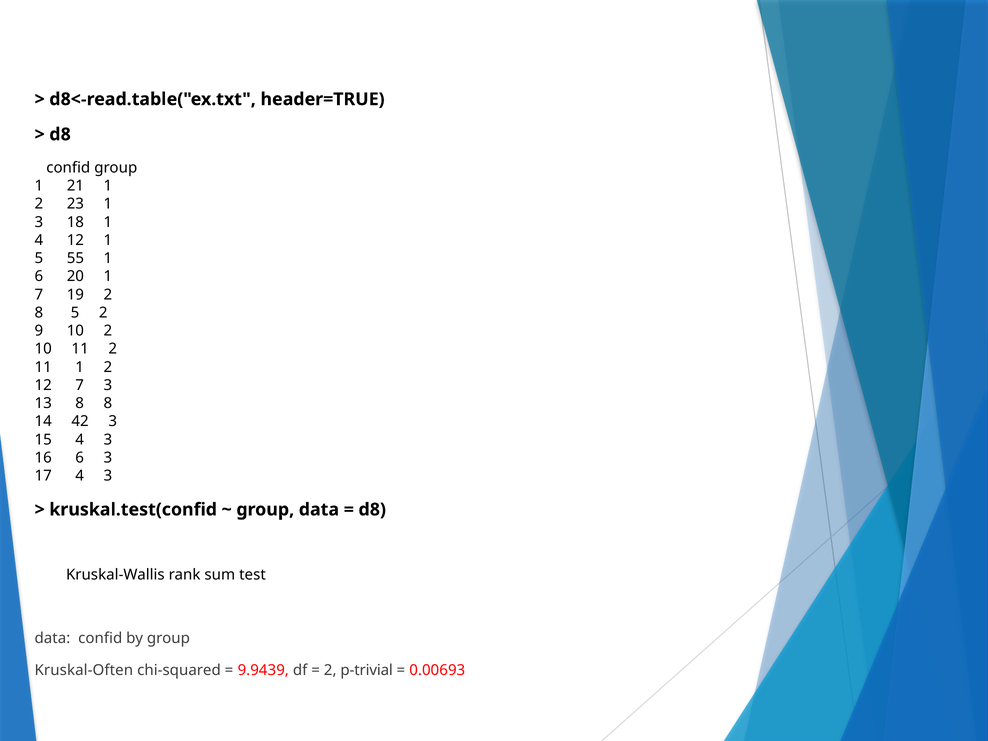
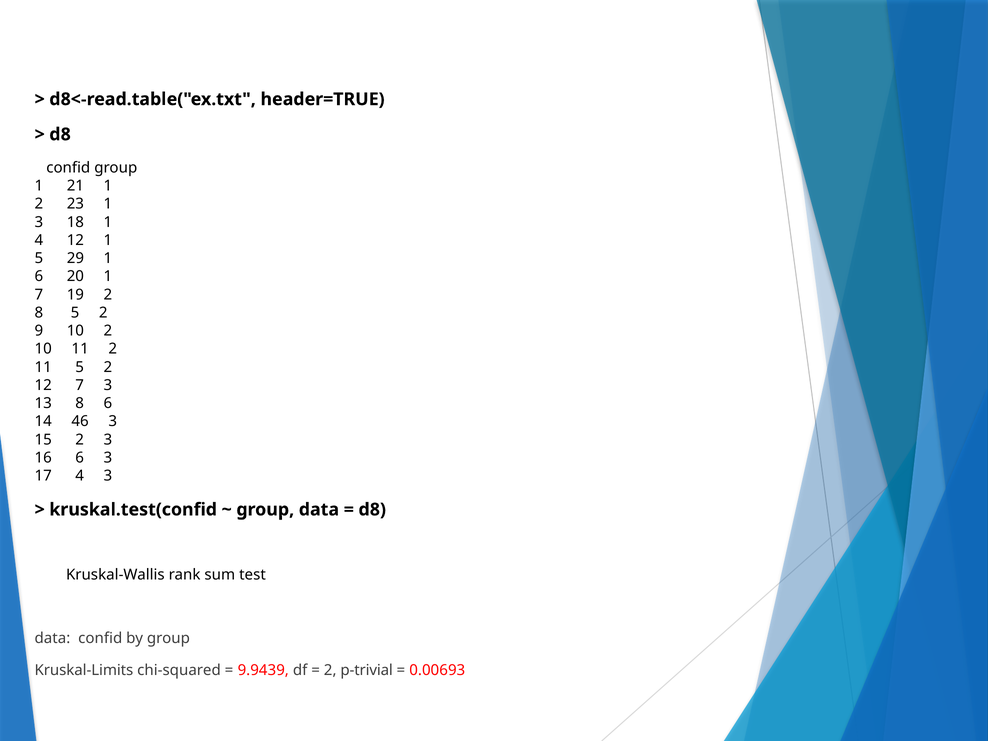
55: 55 -> 29
11 1: 1 -> 5
8 8: 8 -> 6
42: 42 -> 46
15 4: 4 -> 2
Kruskal-Often: Kruskal-Often -> Kruskal-Limits
